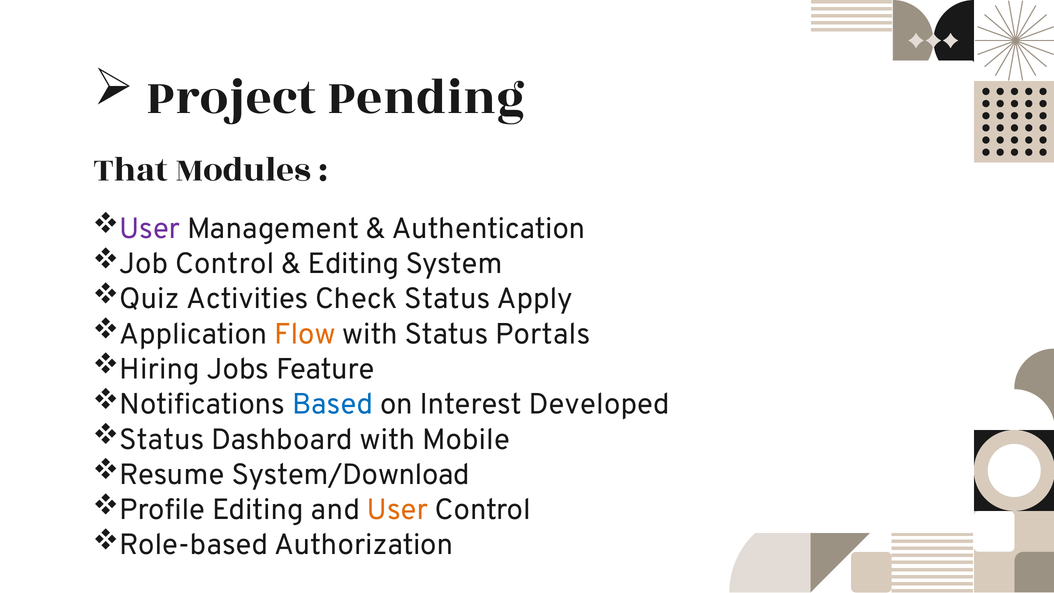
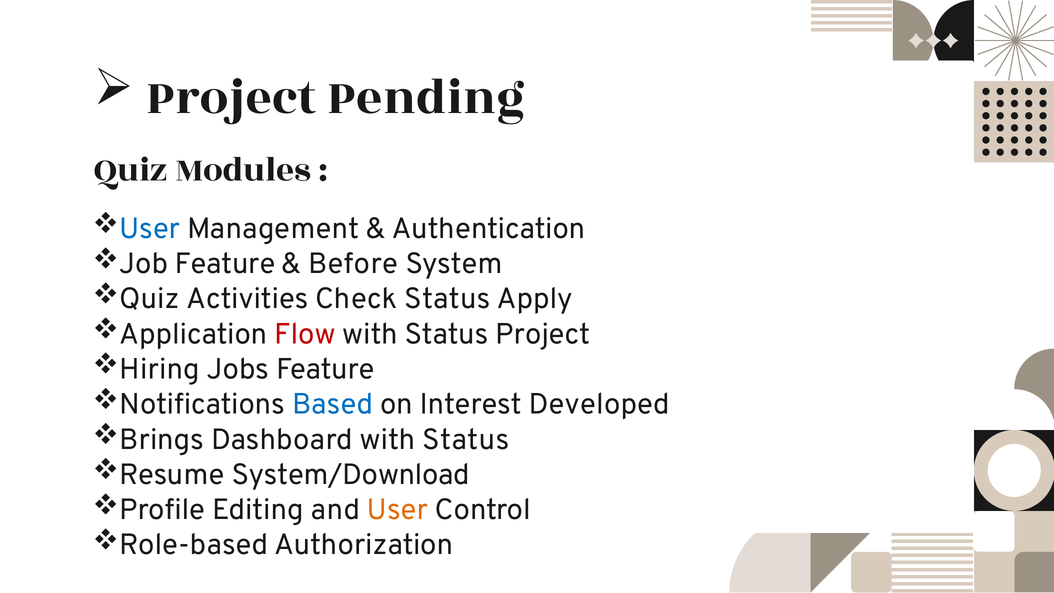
That at (131, 169): That -> Quiz
User at (150, 228) colour: purple -> blue
Job Control: Control -> Feature
Editing at (353, 264): Editing -> Before
Flow colour: orange -> red
Status Portals: Portals -> Project
Status at (162, 439): Status -> Brings
Dashboard with Mobile: Mobile -> Status
